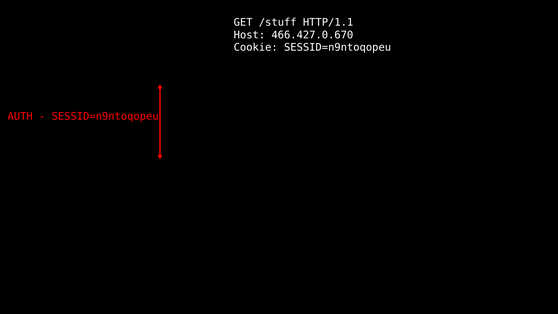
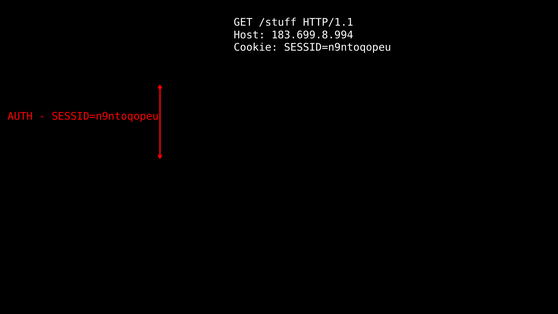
466.427.0.670: 466.427.0.670 -> 183.699.8.994
